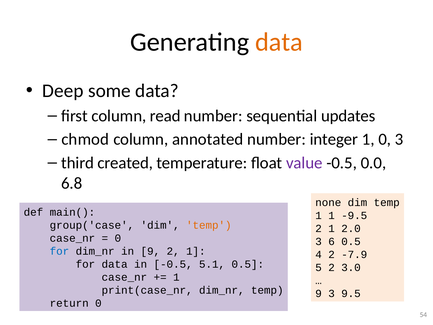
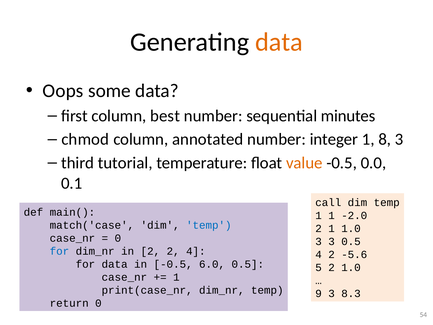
Deep: Deep -> Oops
read: read -> best
updates: updates -> minutes
1 0: 0 -> 8
created: created -> tutorial
value colour: purple -> orange
6.8: 6.8 -> 0.1
none: none -> call
-9.5: -9.5 -> -2.0
group('case: group('case -> match('case
temp at (209, 225) colour: orange -> blue
1 2.0: 2.0 -> 1.0
3 6: 6 -> 3
in 9: 9 -> 2
1 at (196, 251): 1 -> 4
-7.9: -7.9 -> -5.6
5.1: 5.1 -> 6.0
2 3.0: 3.0 -> 1.0
9.5: 9.5 -> 8.3
